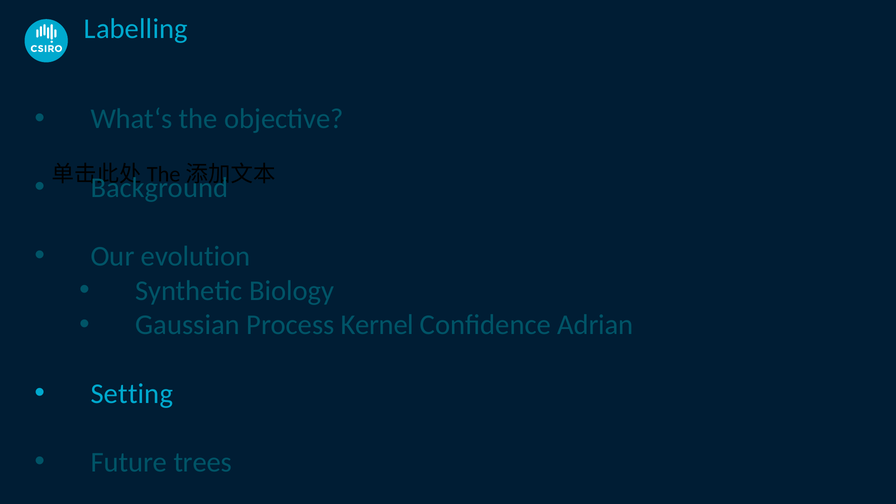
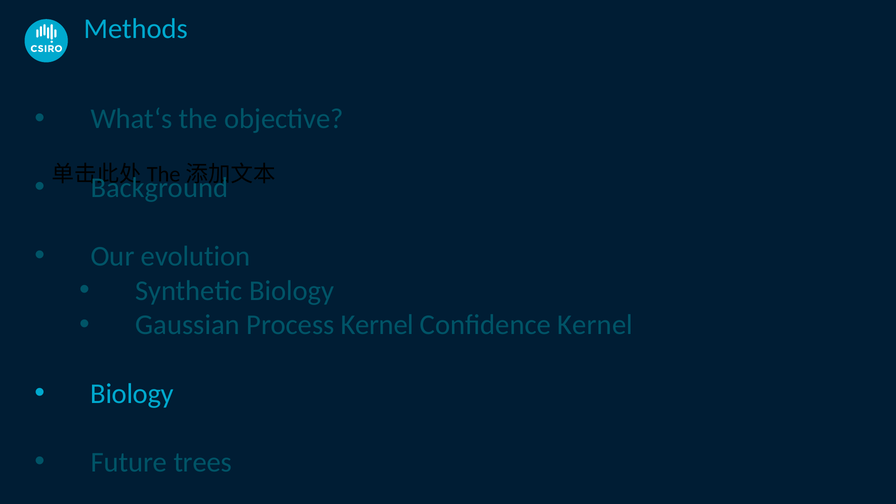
Labelling: Labelling -> Methods
Confidence Adrian: Adrian -> Kernel
Setting at (132, 394): Setting -> Biology
